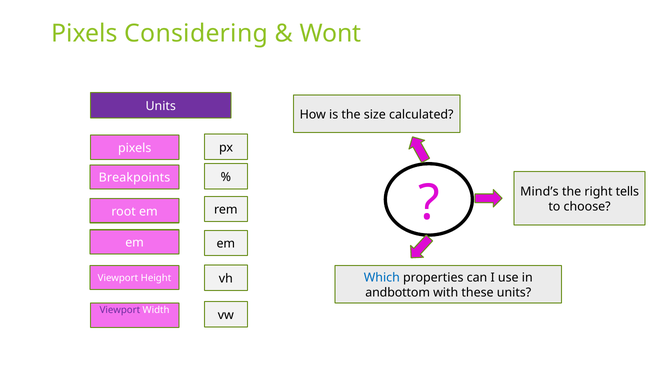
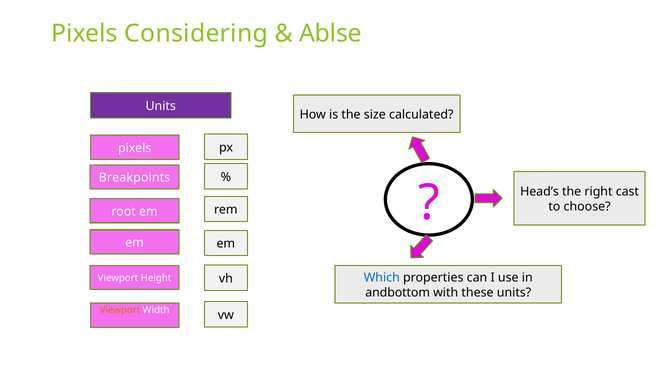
Wont: Wont -> Ablse
Mind’s: Mind’s -> Head’s
tells: tells -> cast
Viewport at (120, 310) colour: purple -> orange
